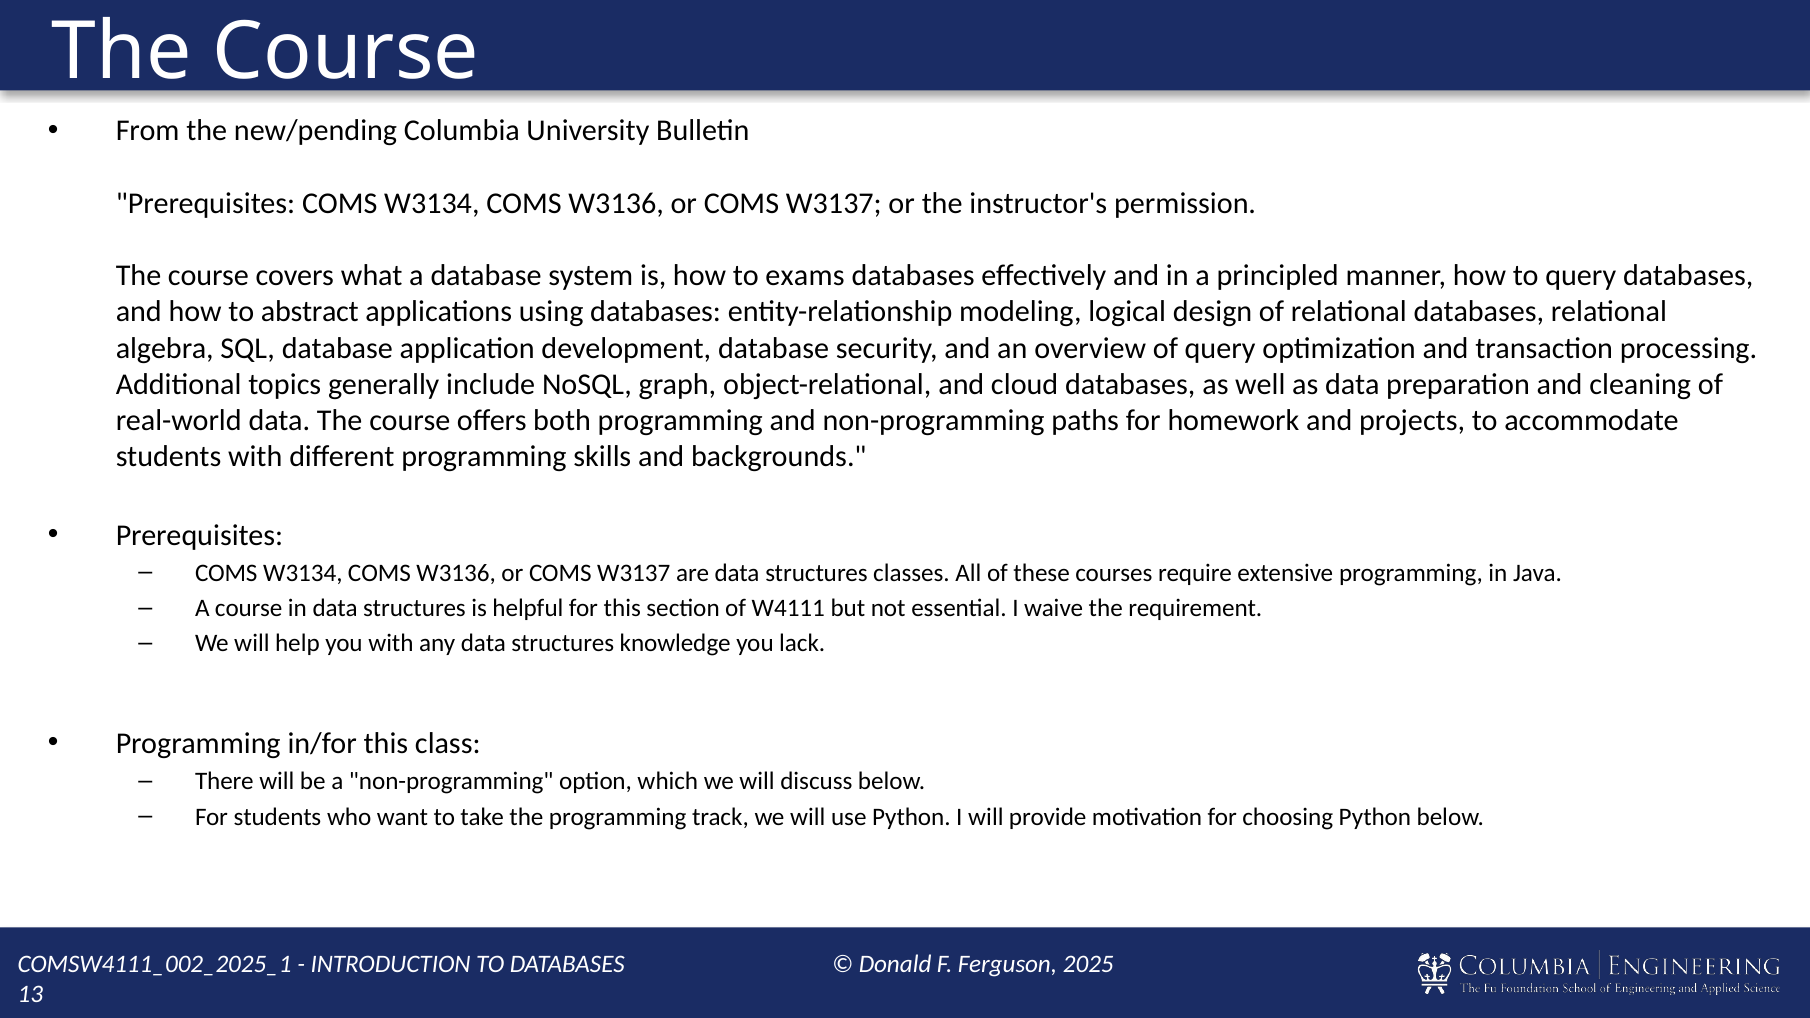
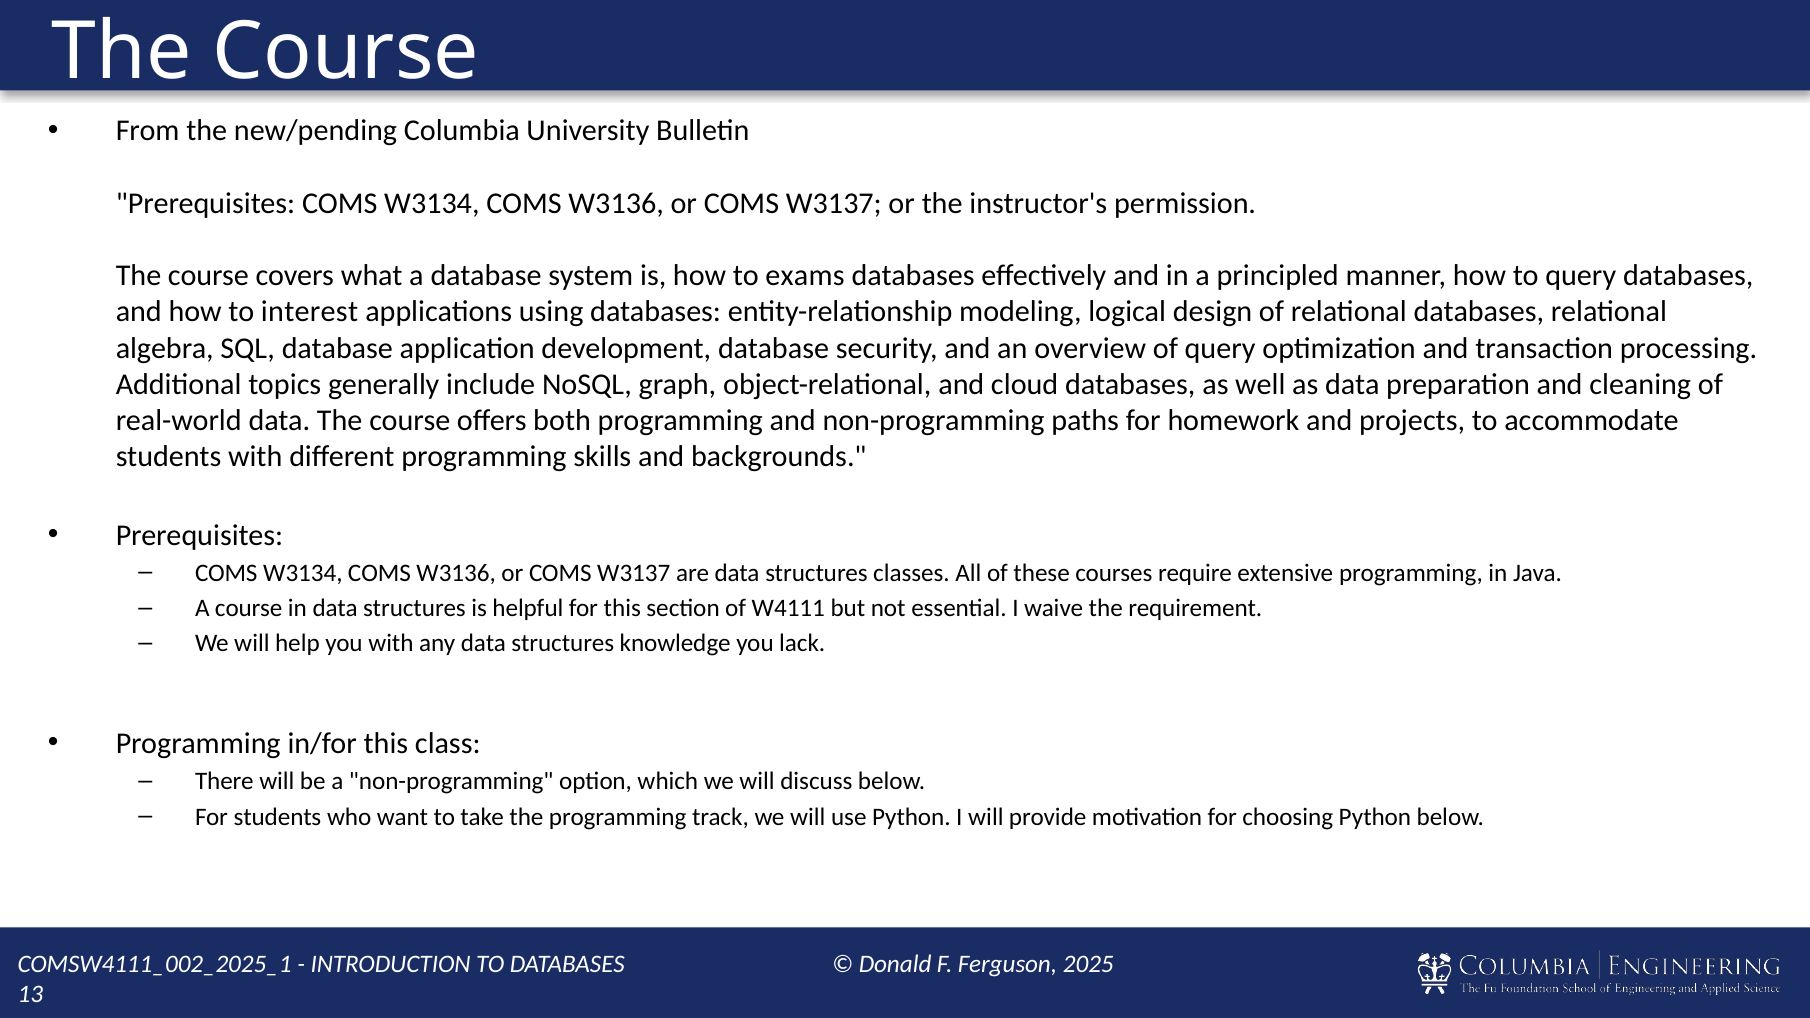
abstract: abstract -> interest
